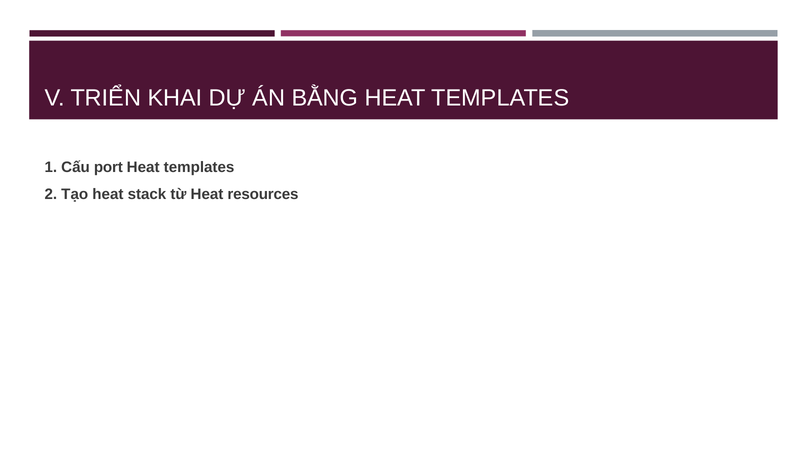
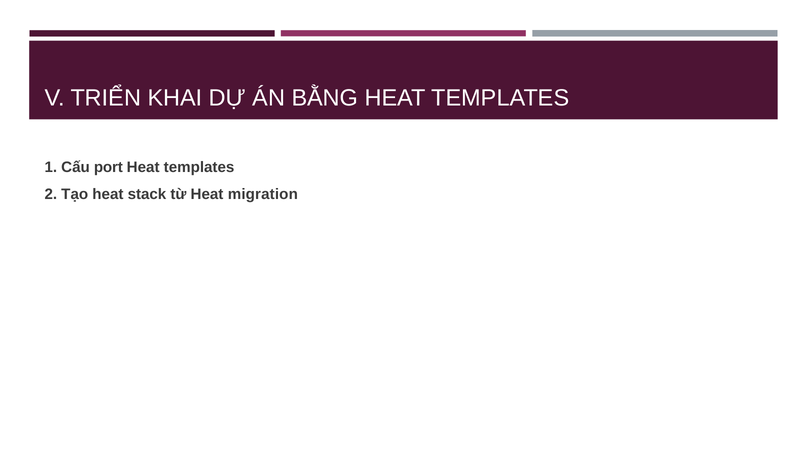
resources: resources -> migration
